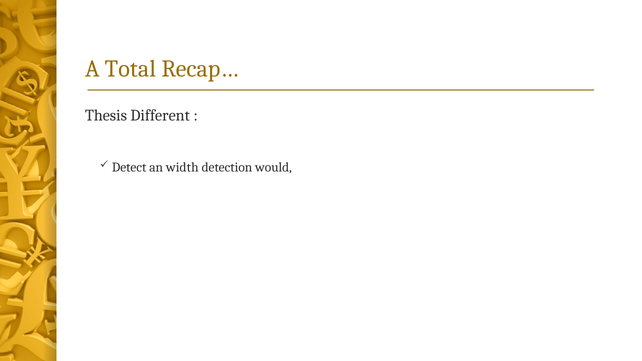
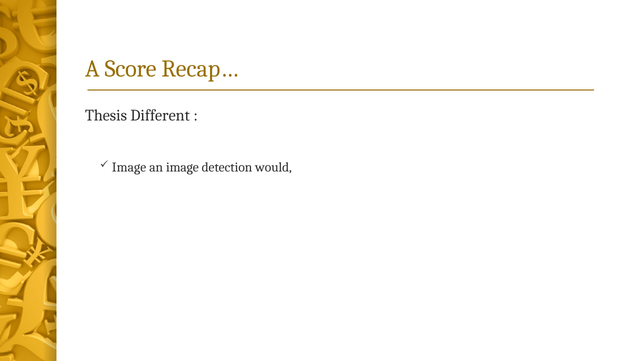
Total: Total -> Score
Detect at (129, 167): Detect -> Image
an width: width -> image
